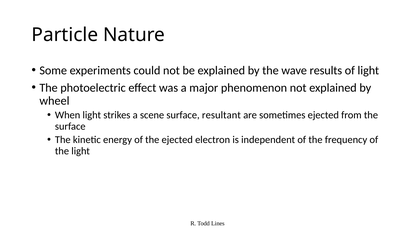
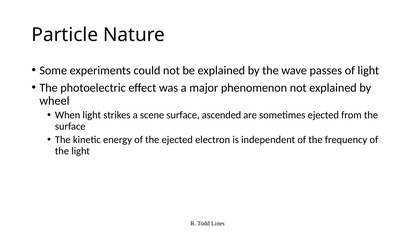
results: results -> passes
resultant: resultant -> ascended
